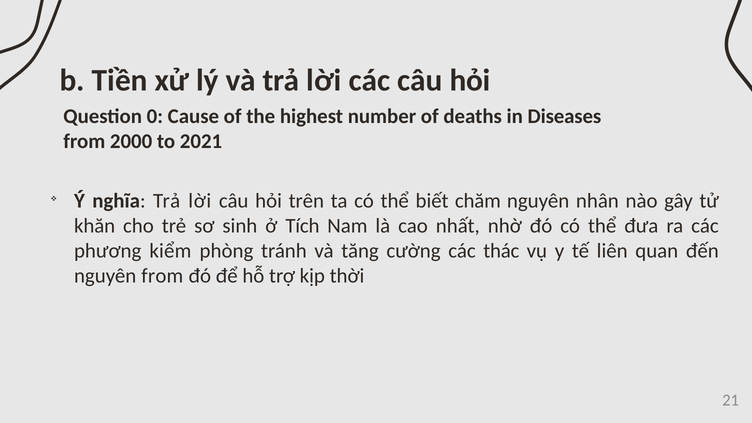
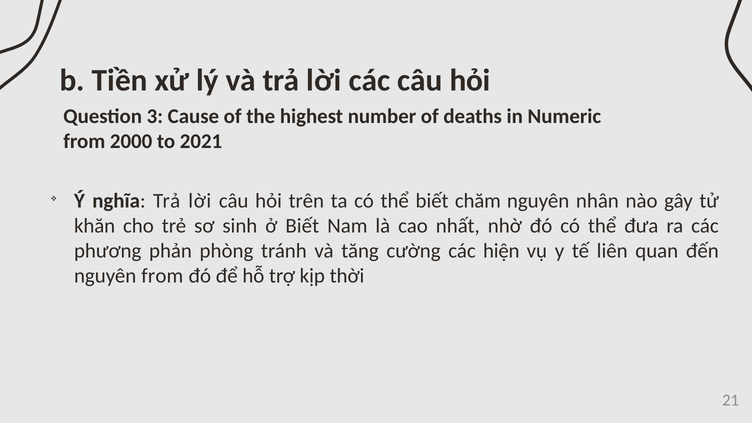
0: 0 -> 3
Diseases: Diseases -> Numeric
ở Tích: Tích -> Biết
kiểm: kiểm -> phản
thác: thác -> hiện
